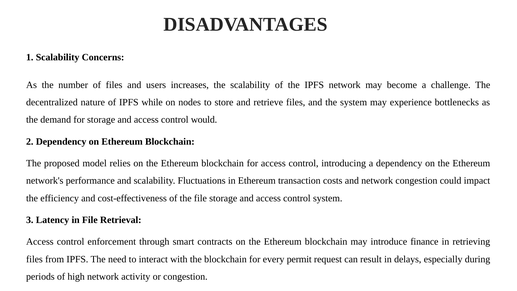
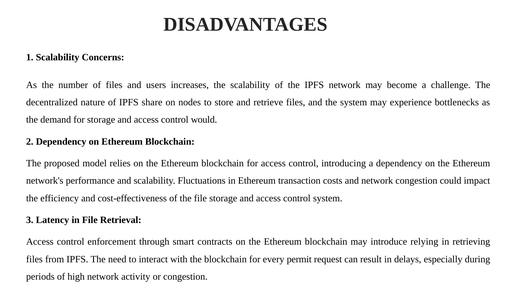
while: while -> share
finance: finance -> relying
